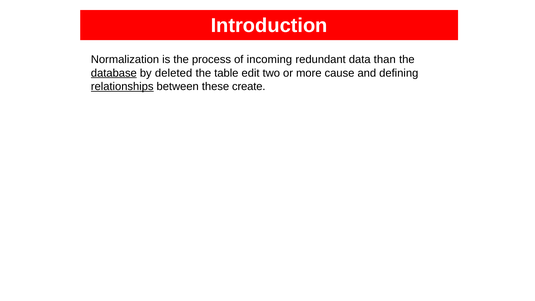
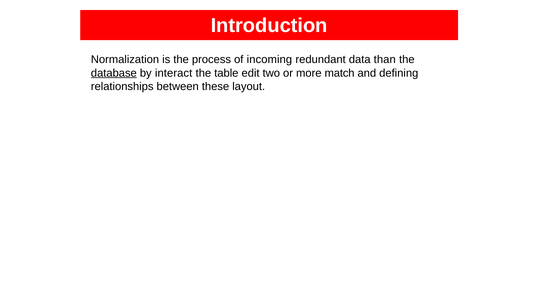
deleted: deleted -> interact
cause: cause -> match
relationships underline: present -> none
create: create -> layout
